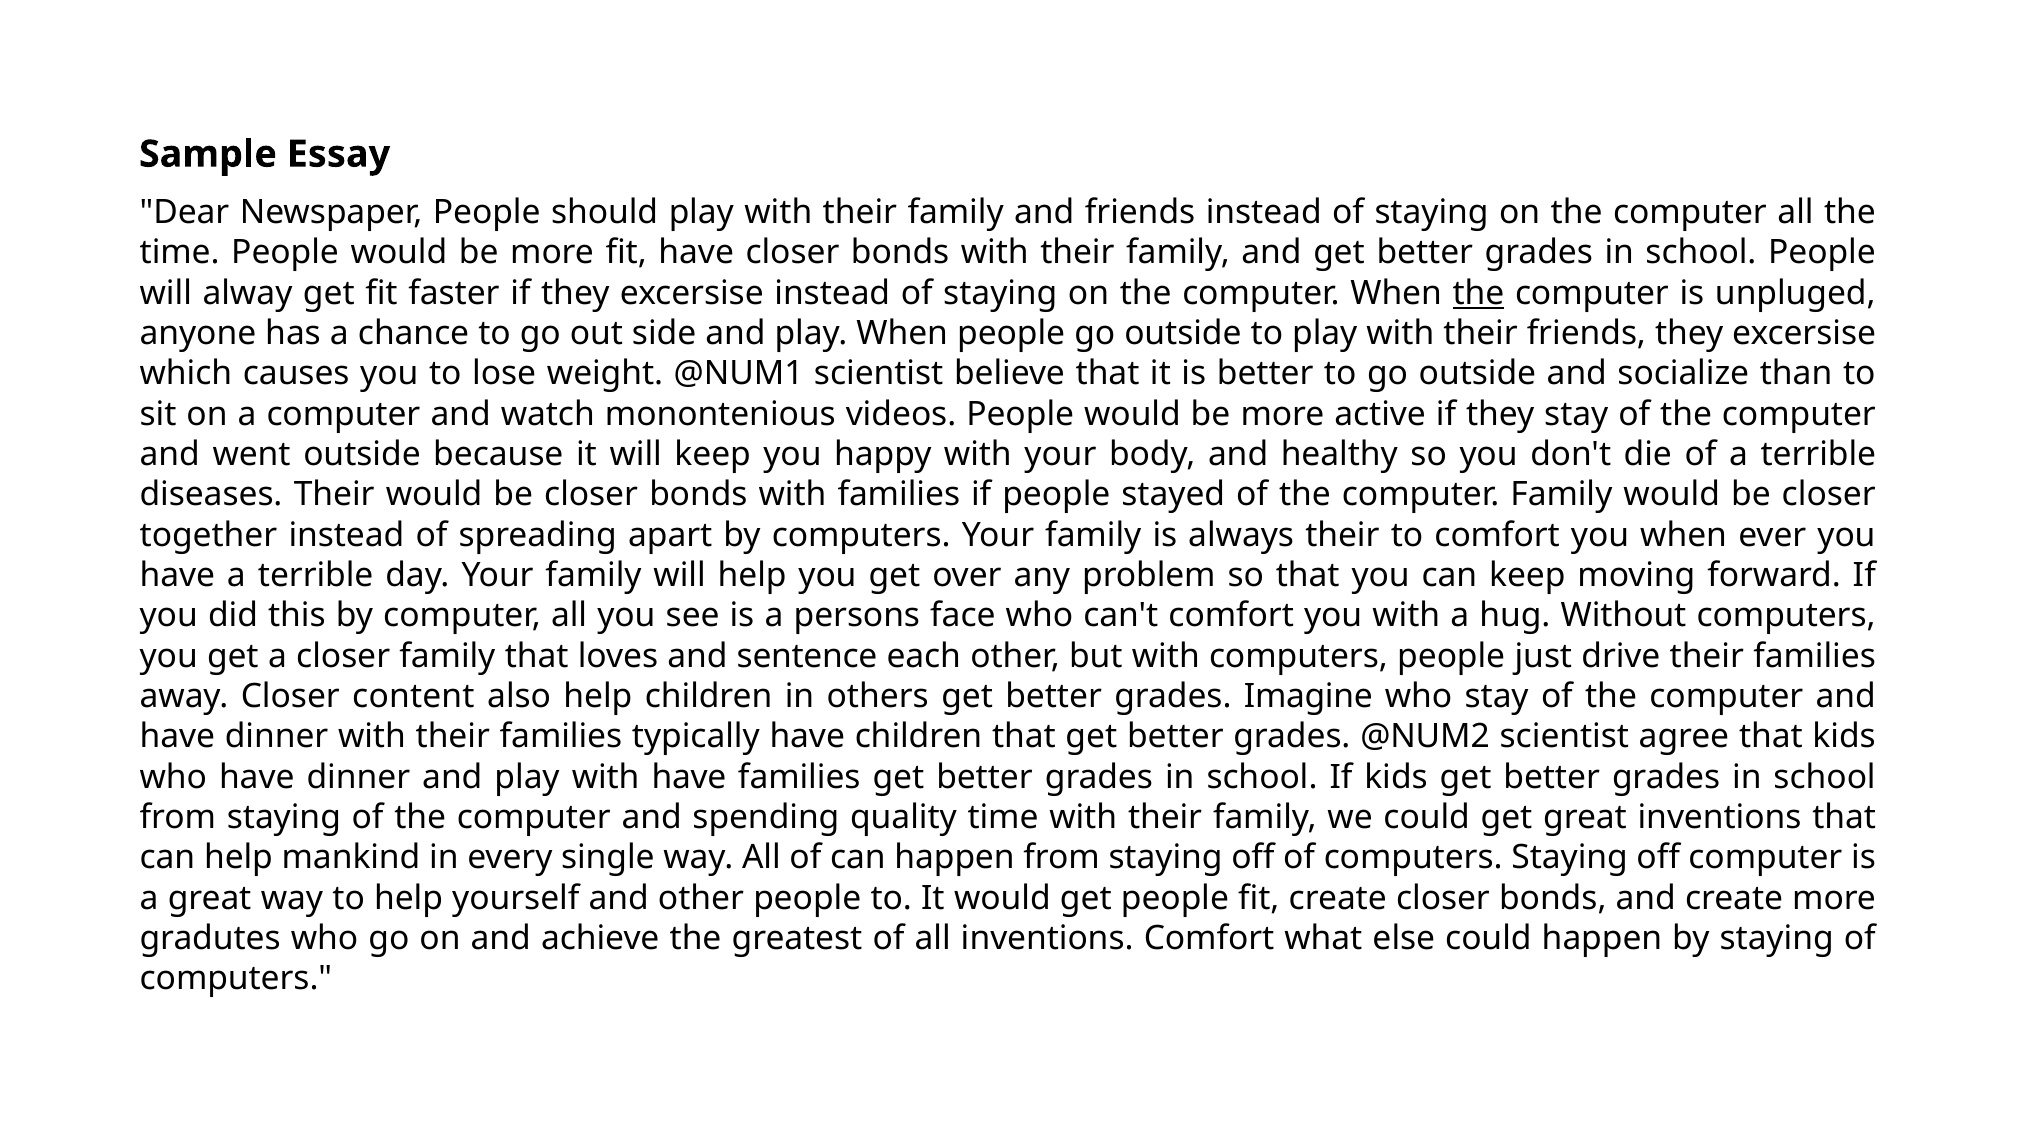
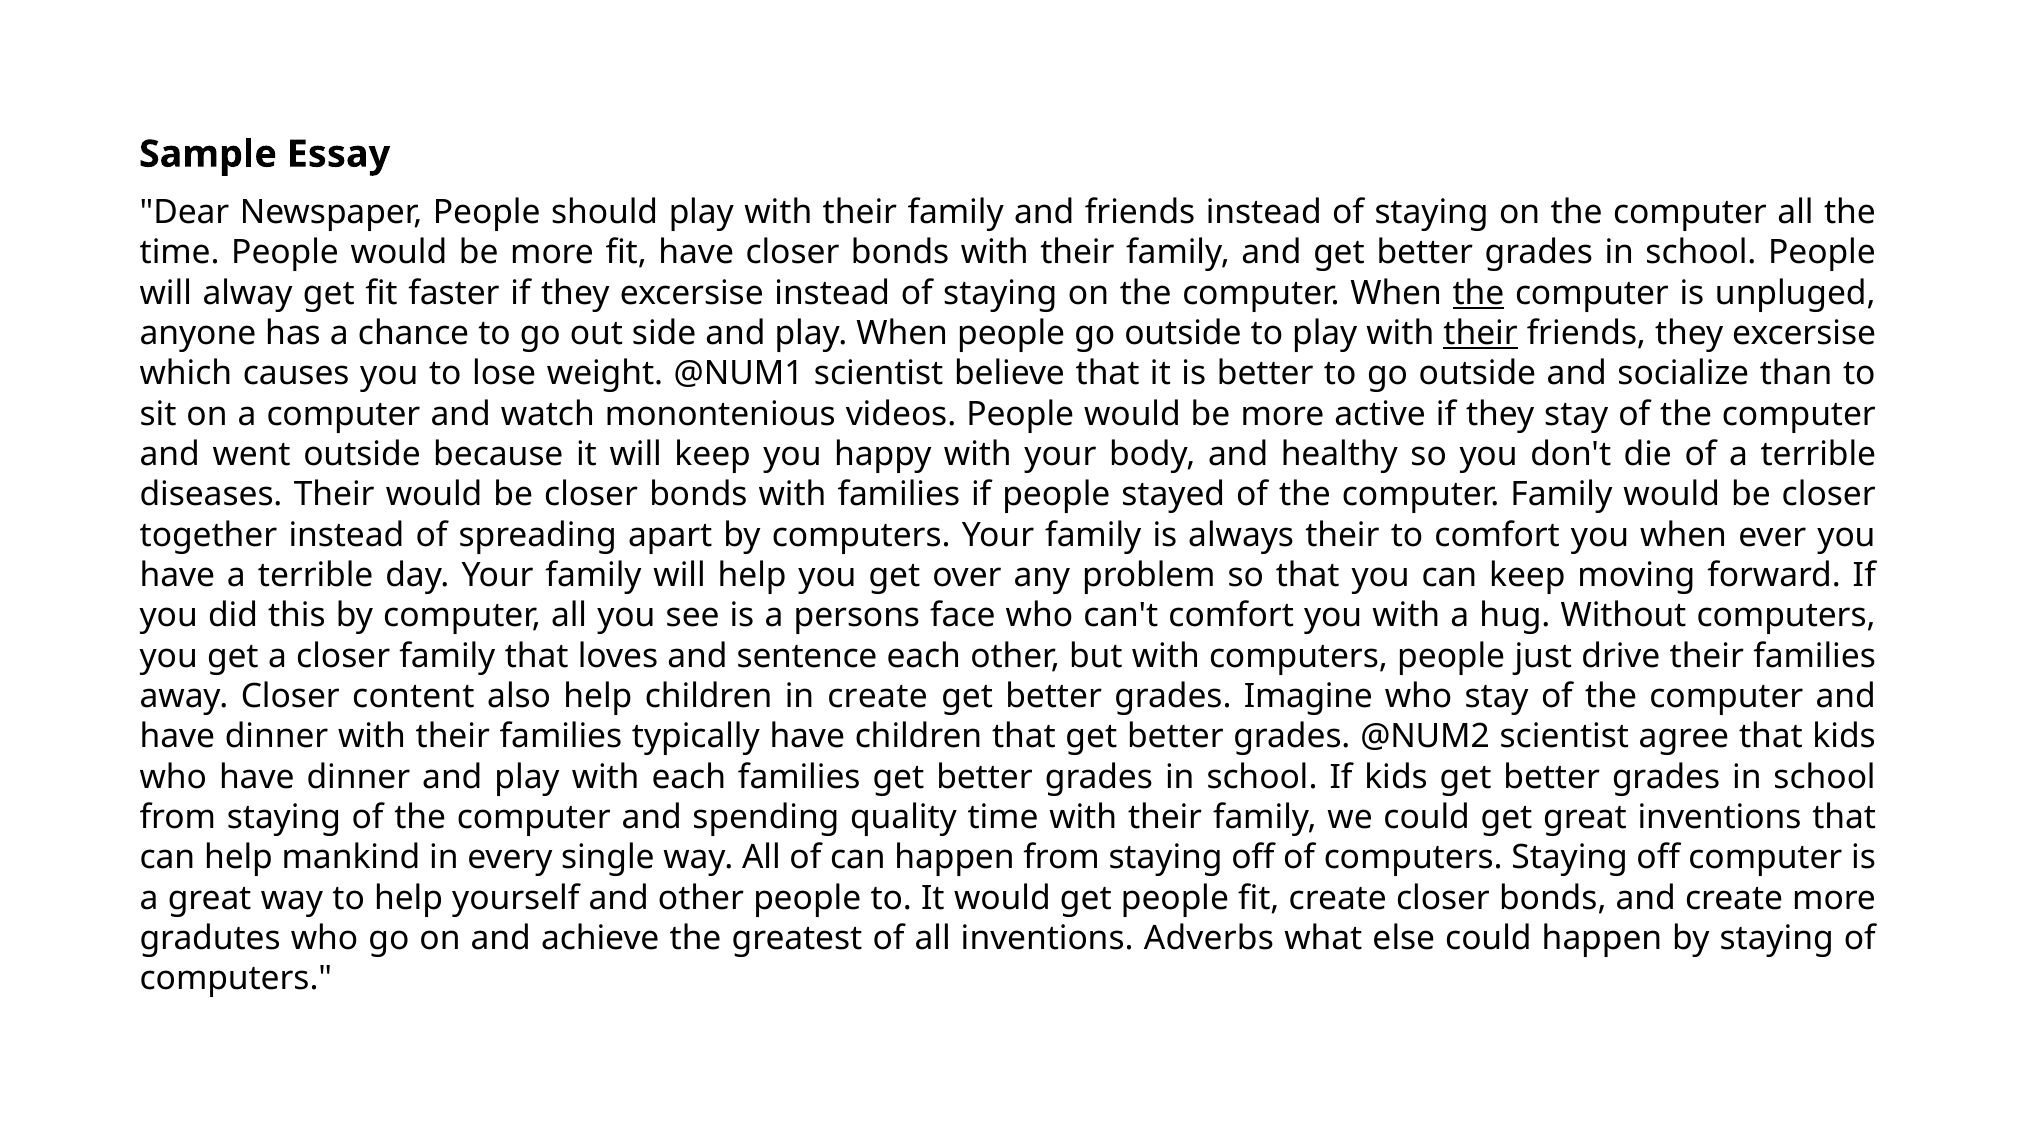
their at (1481, 334) underline: none -> present
in others: others -> create
with have: have -> each
inventions Comfort: Comfort -> Adverbs
